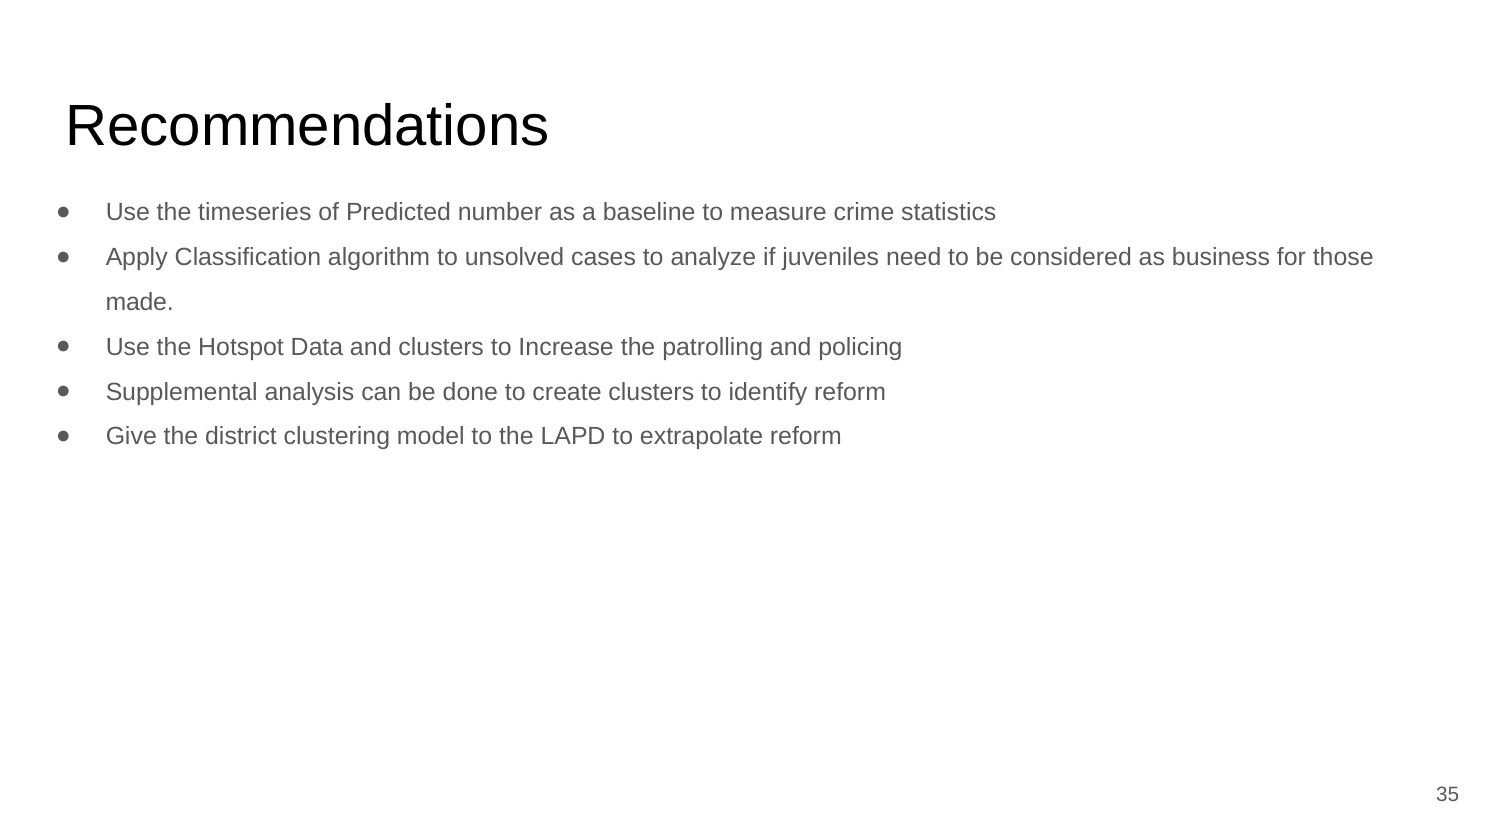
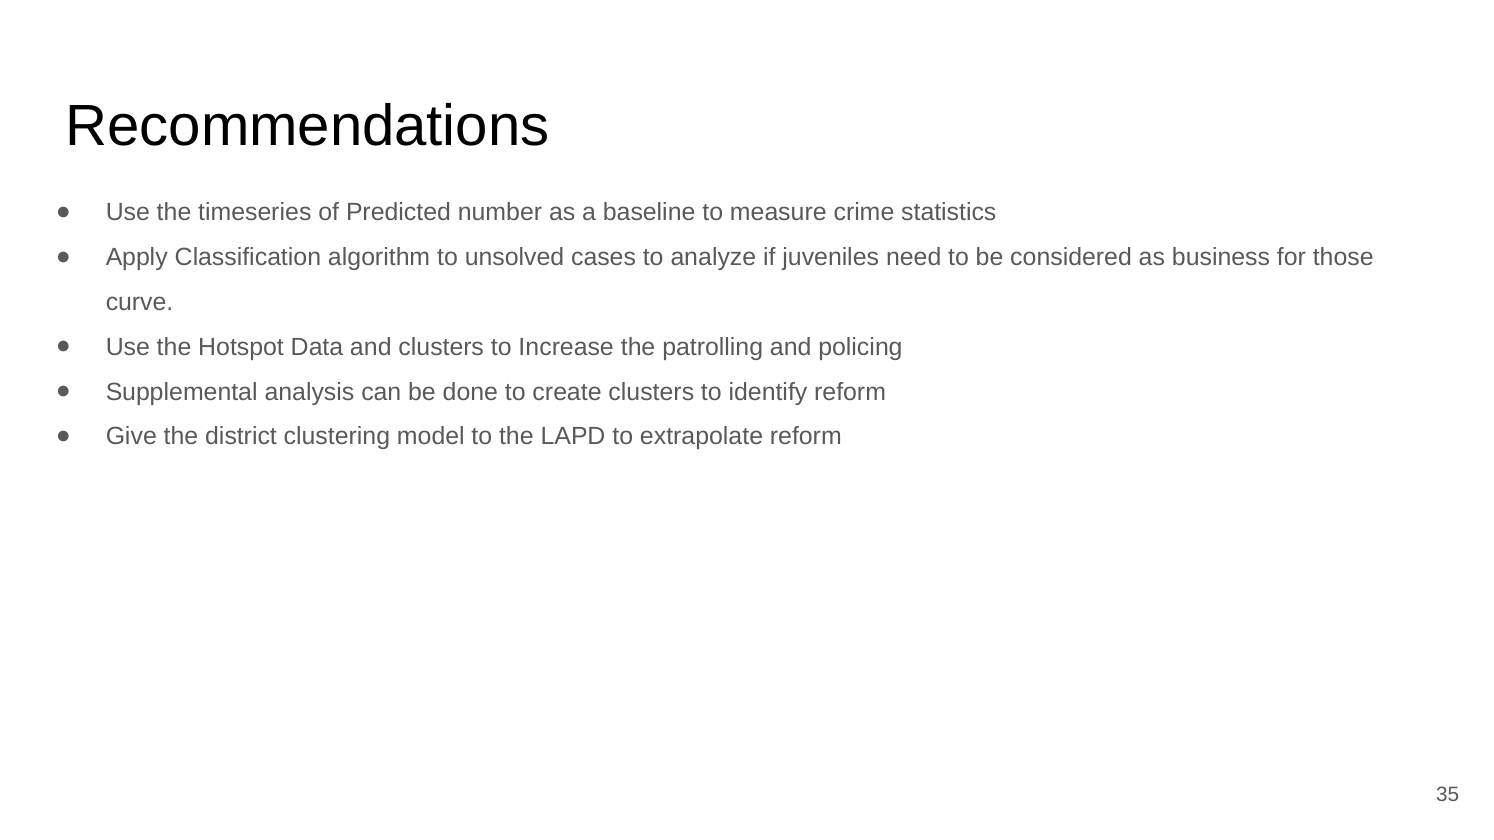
made: made -> curve
